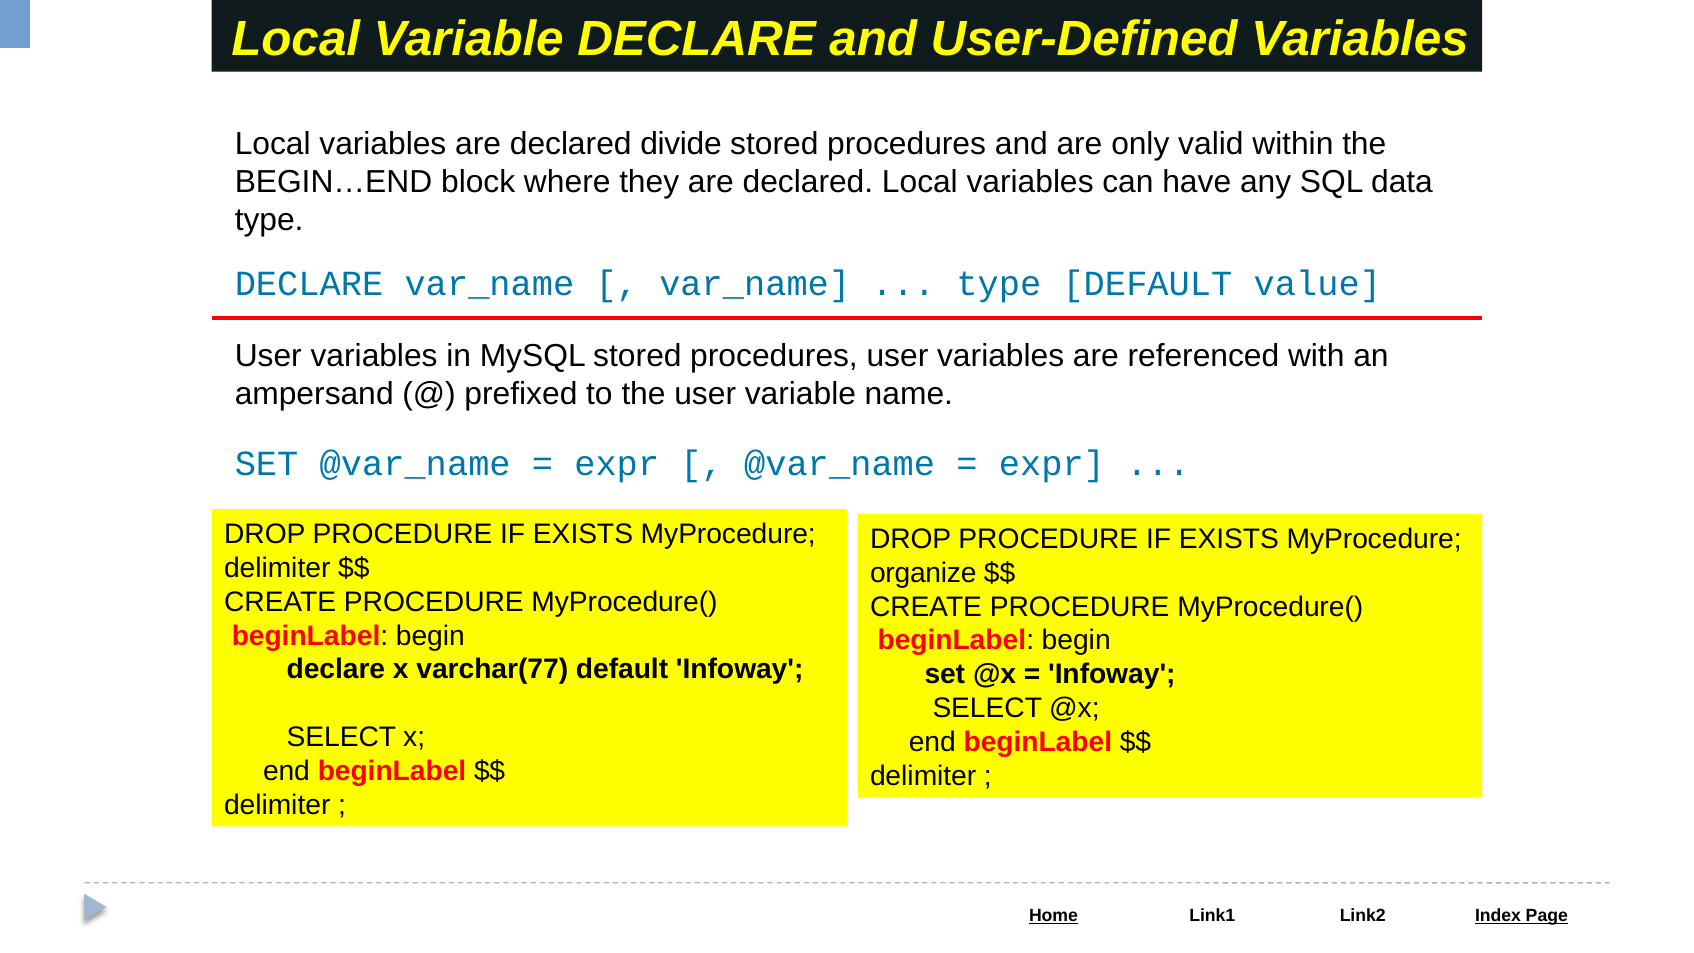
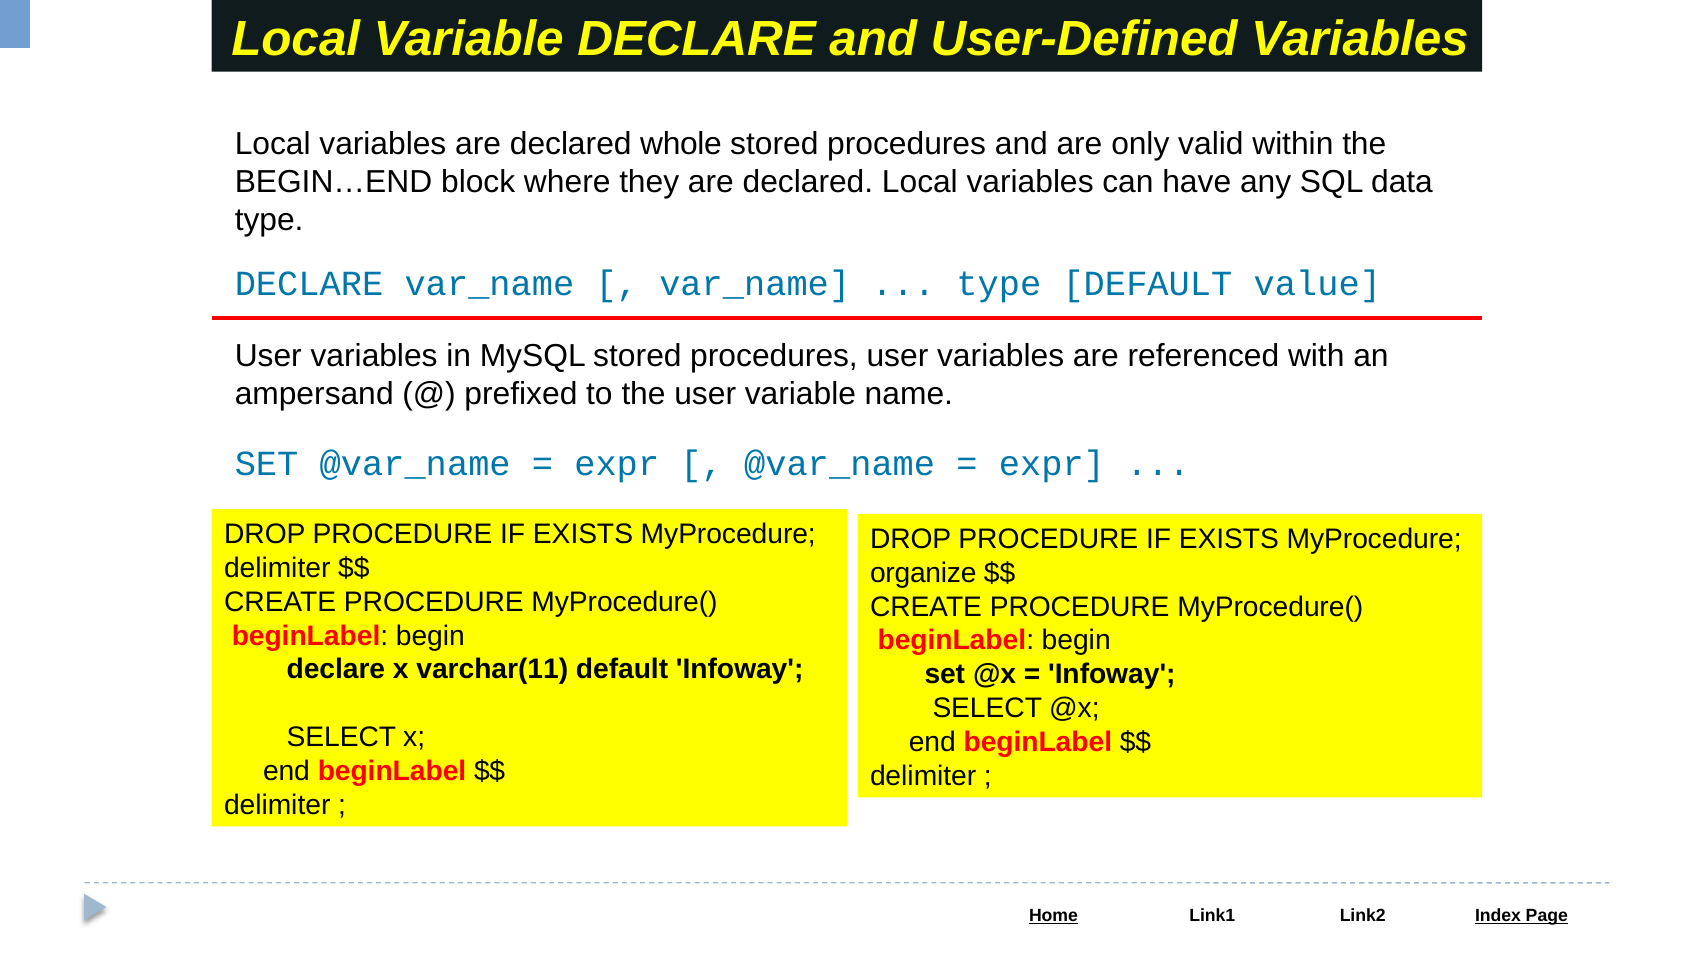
divide: divide -> whole
varchar(77: varchar(77 -> varchar(11
